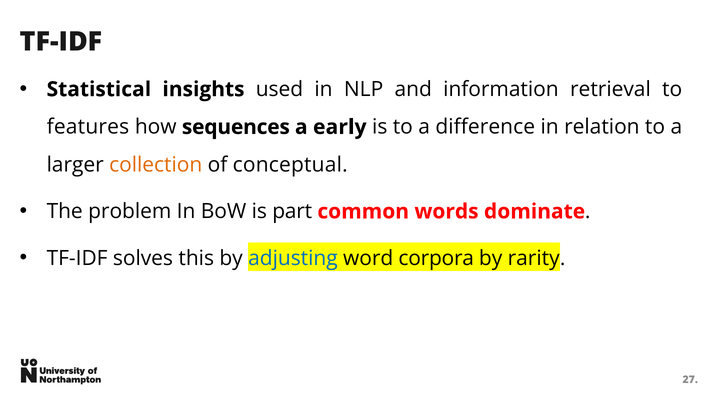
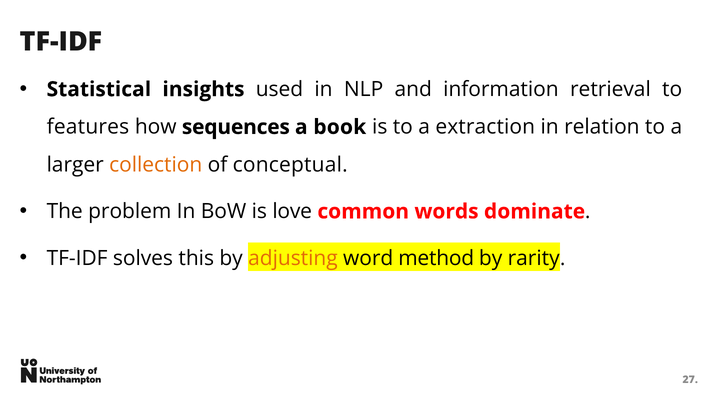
early: early -> book
difference: difference -> extraction
part: part -> love
adjusting colour: blue -> orange
corpora: corpora -> method
